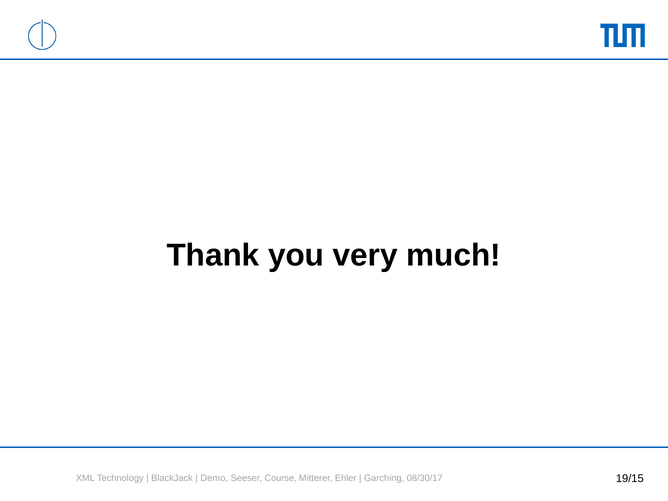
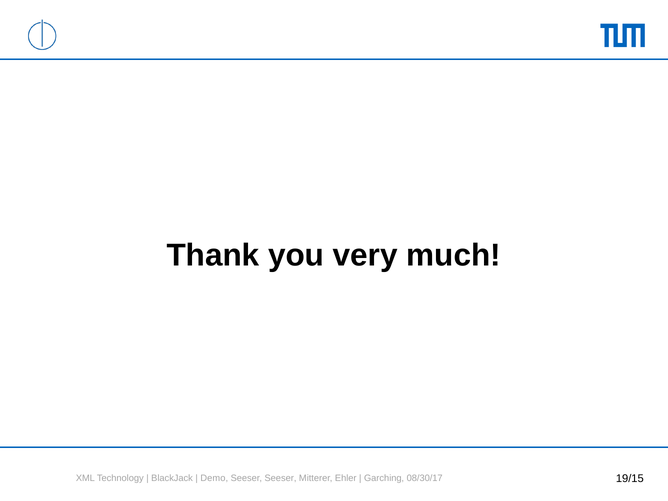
Seeser Course: Course -> Seeser
